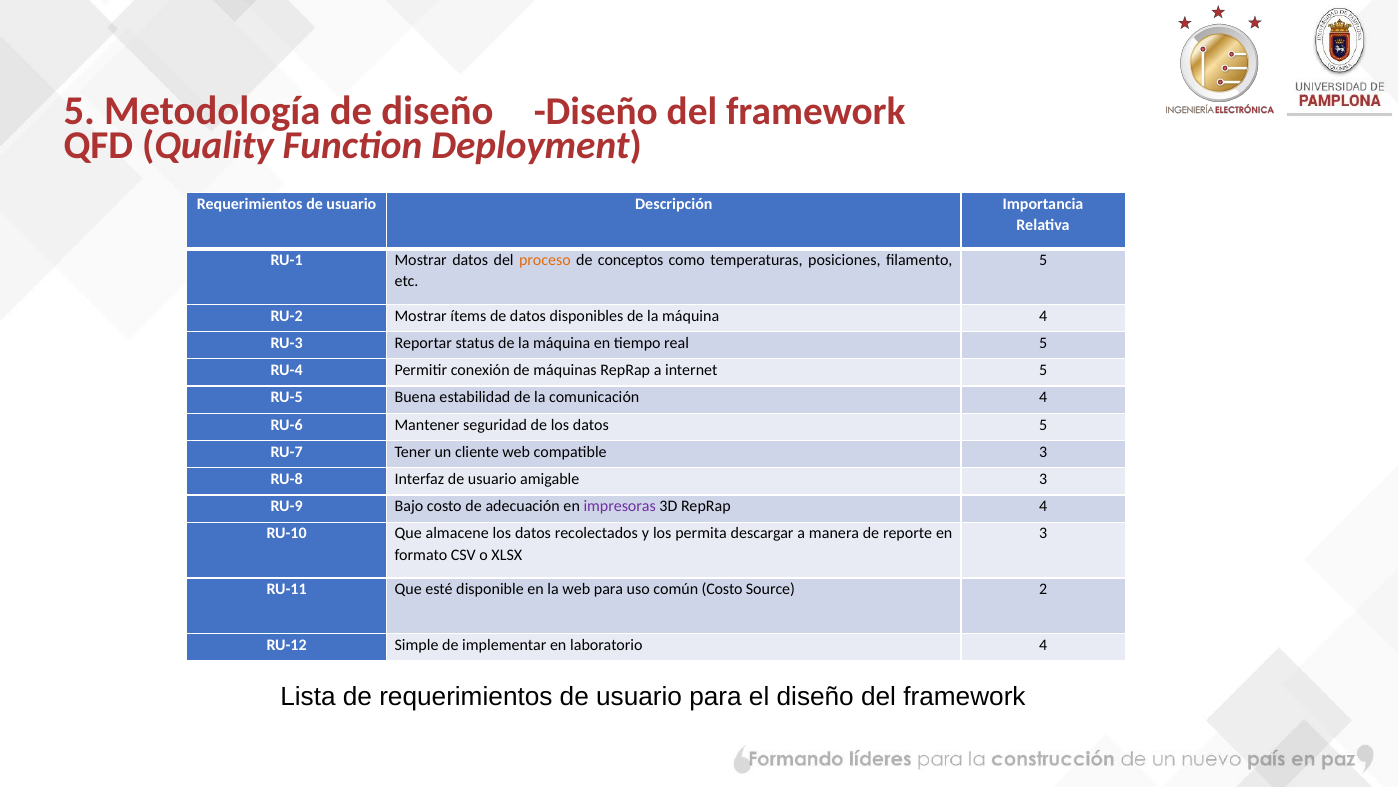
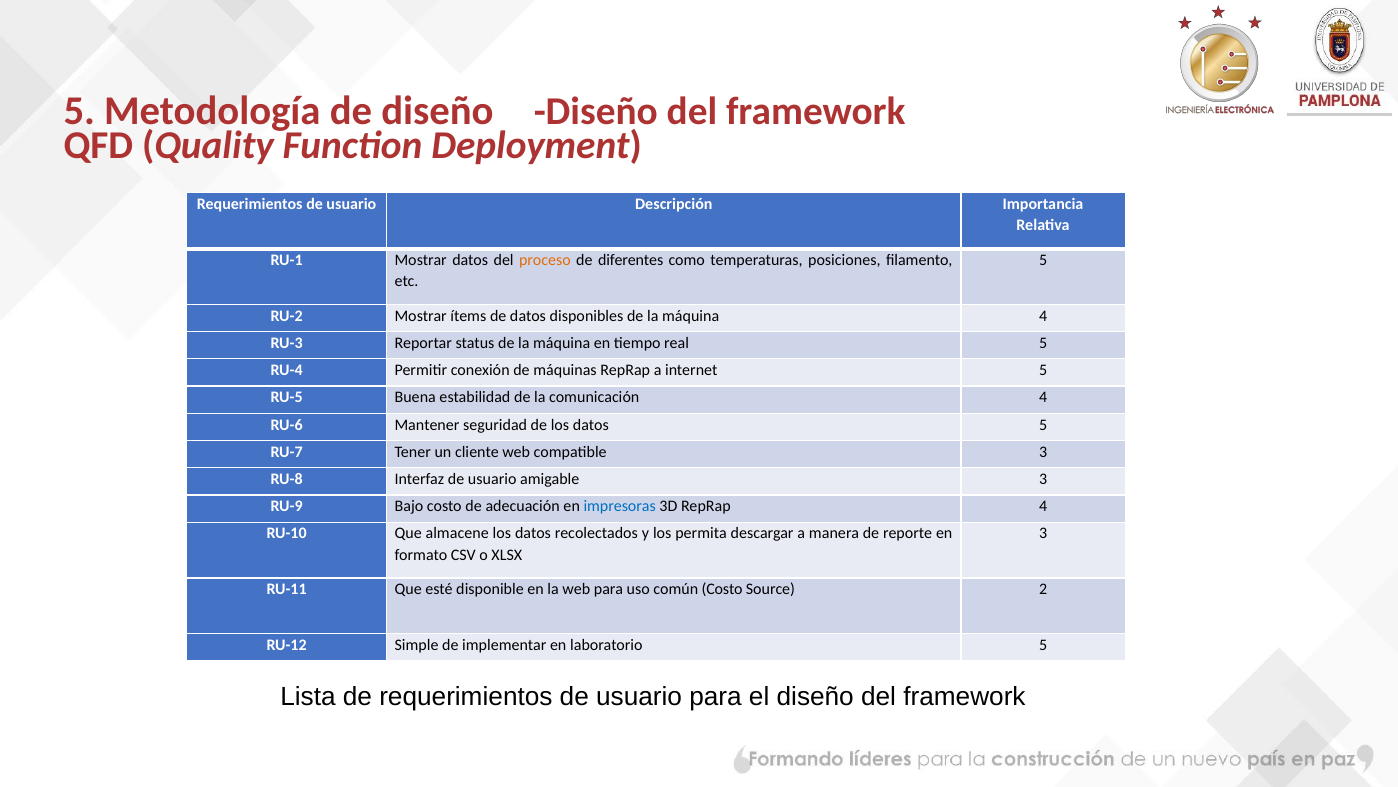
conceptos: conceptos -> diferentes
impresoras colour: purple -> blue
laboratorio 4: 4 -> 5
